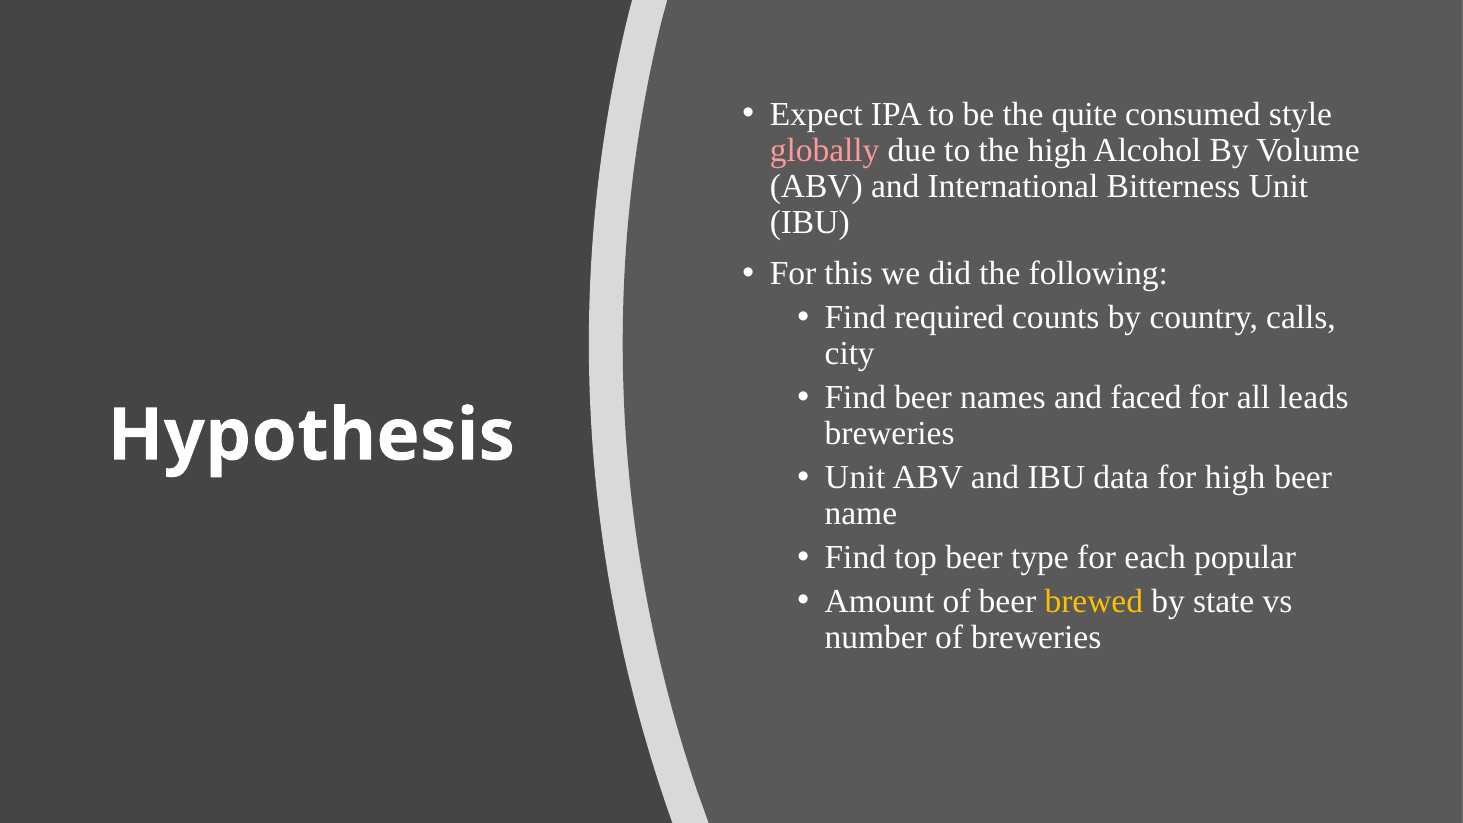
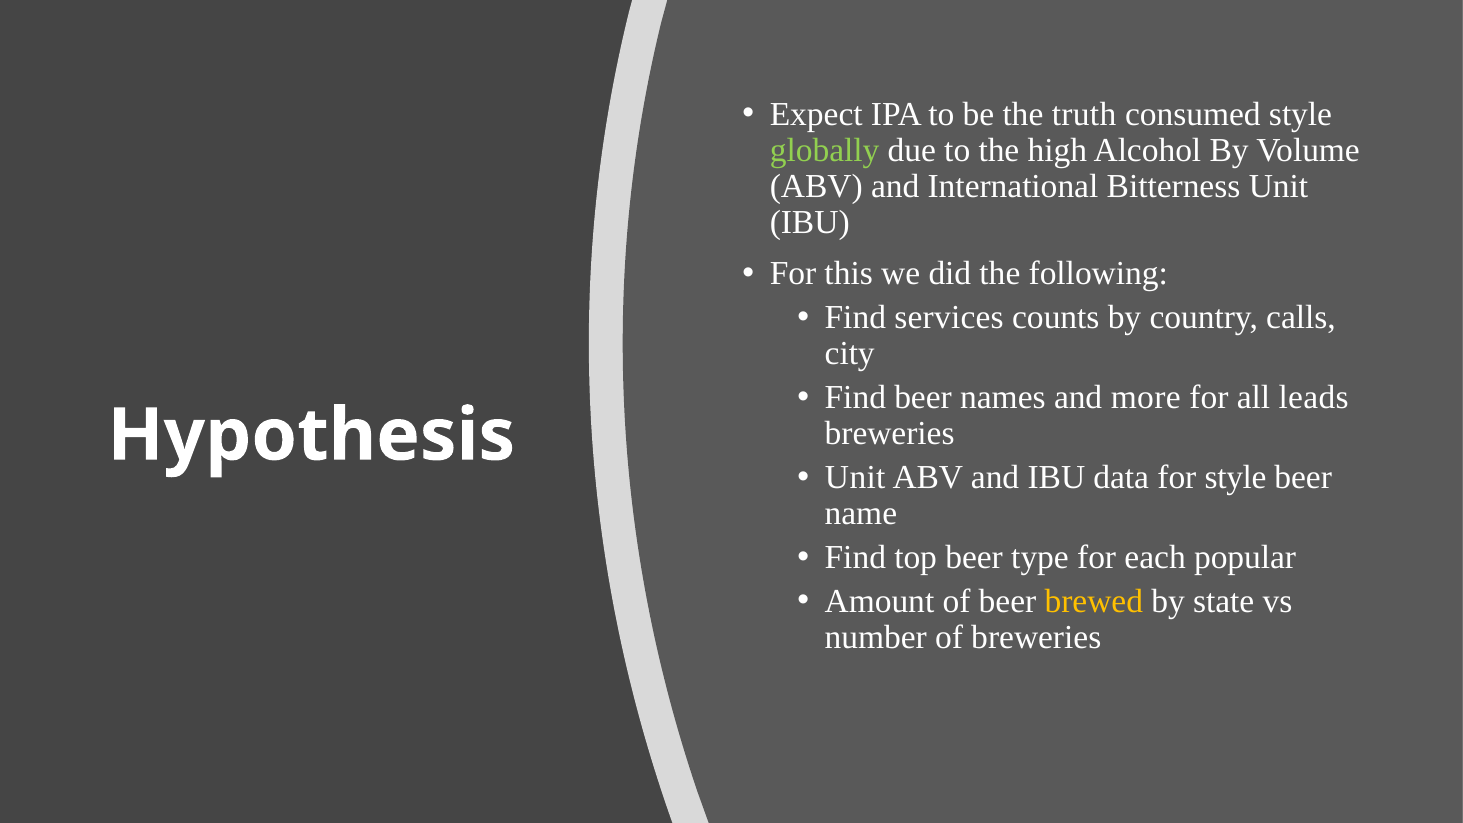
quite: quite -> truth
globally colour: pink -> light green
required: required -> services
faced: faced -> more
for high: high -> style
